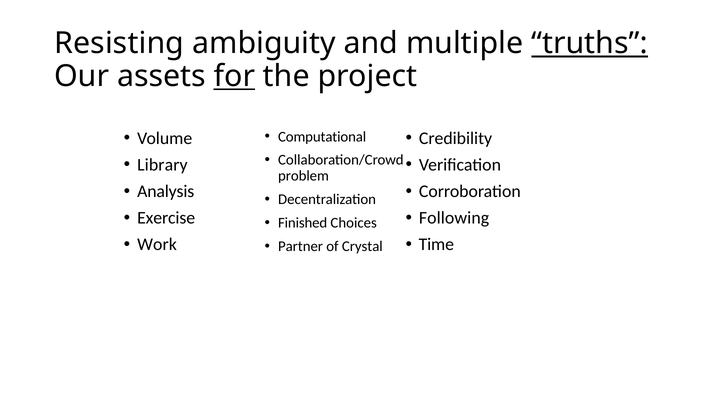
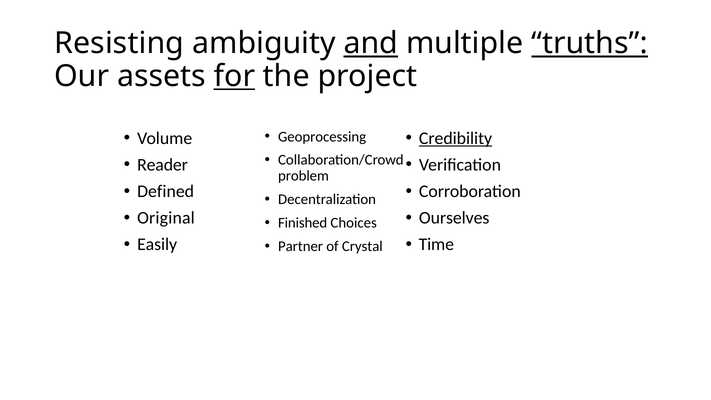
and underline: none -> present
Computational: Computational -> Geoprocessing
Credibility underline: none -> present
Library: Library -> Reader
Analysis: Analysis -> Defined
Exercise: Exercise -> Original
Following: Following -> Ourselves
Work: Work -> Easily
